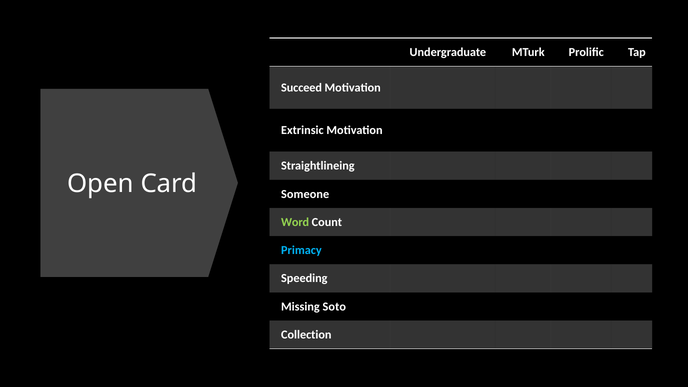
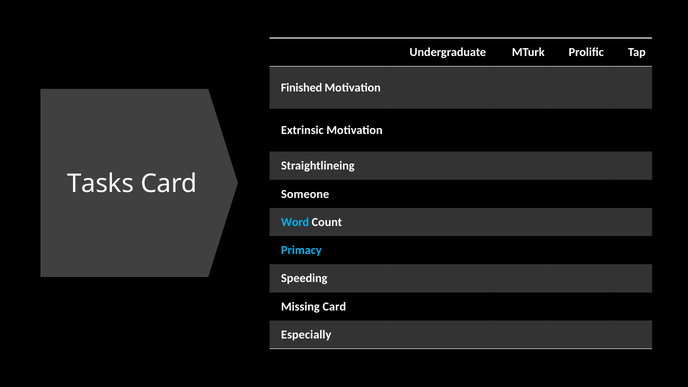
Succeed: Succeed -> Finished
Open: Open -> Tasks
Word colour: light green -> light blue
Missing Soto: Soto -> Card
Collection: Collection -> Especially
